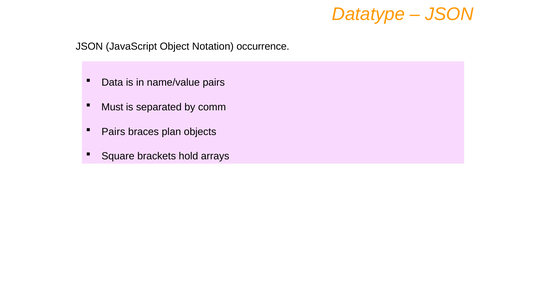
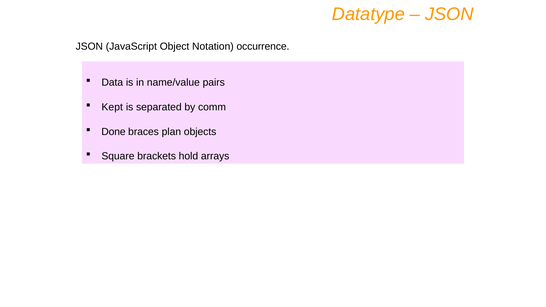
Must: Must -> Kept
Pairs at (113, 132): Pairs -> Done
